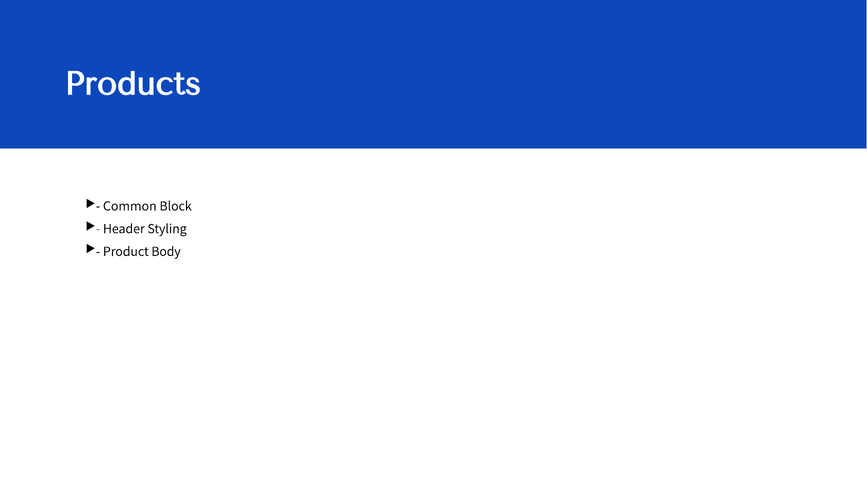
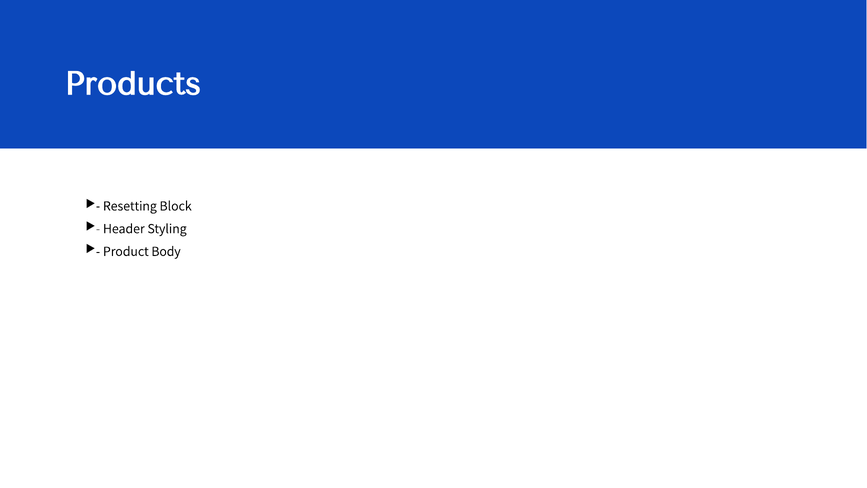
Common: Common -> Resetting
